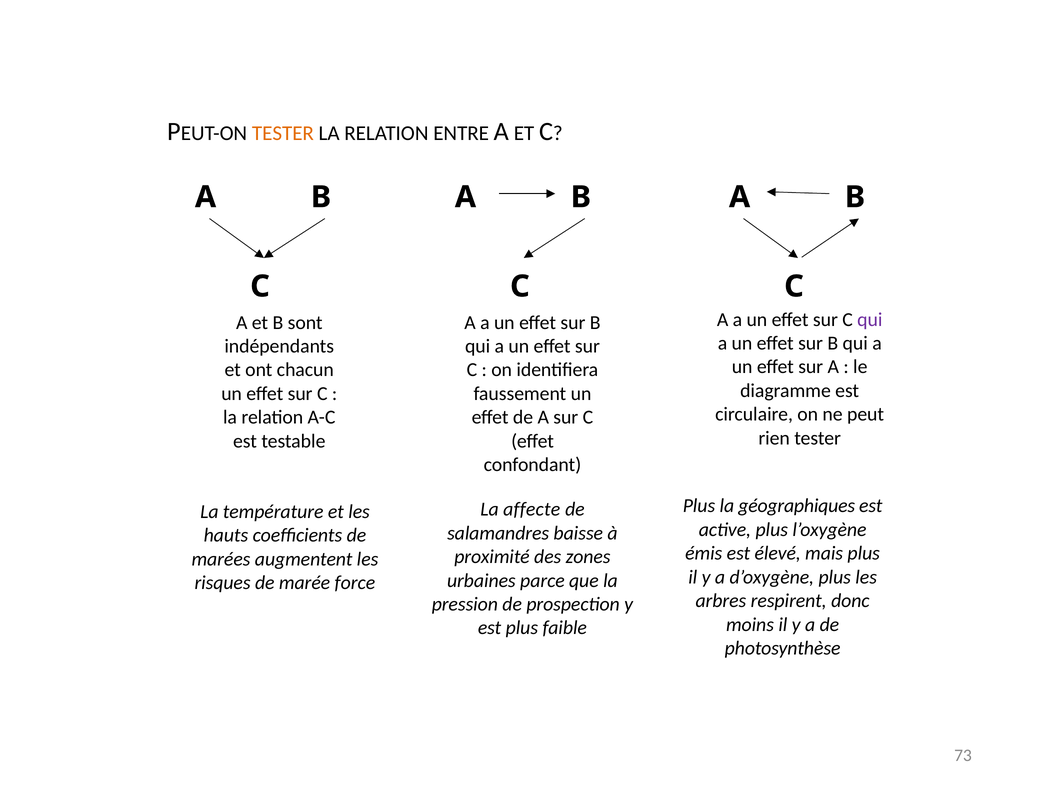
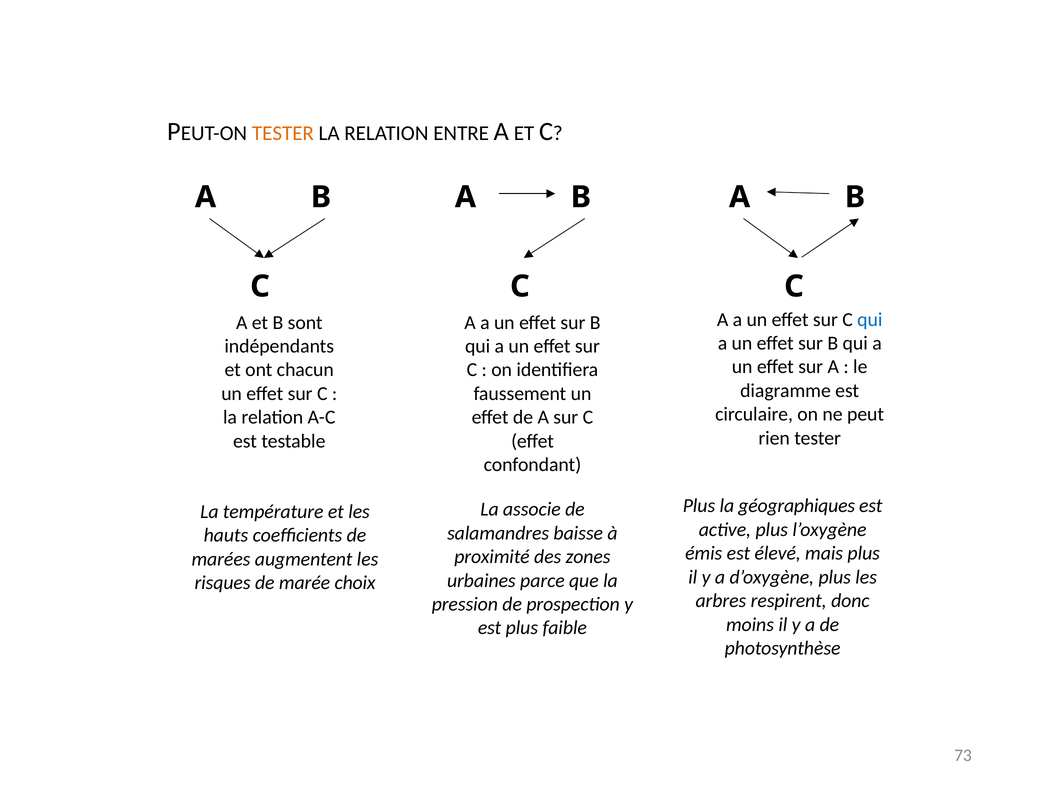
qui at (870, 320) colour: purple -> blue
affecte: affecte -> associe
force: force -> choix
